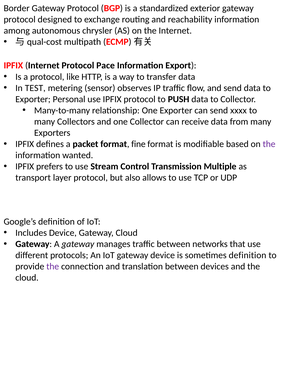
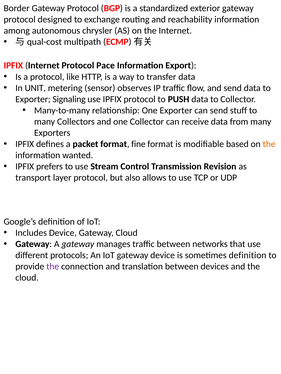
TEST: TEST -> UNIT
Personal: Personal -> Signaling
xxxx: xxxx -> stuff
the at (269, 144) colour: purple -> orange
Multiple: Multiple -> Revision
